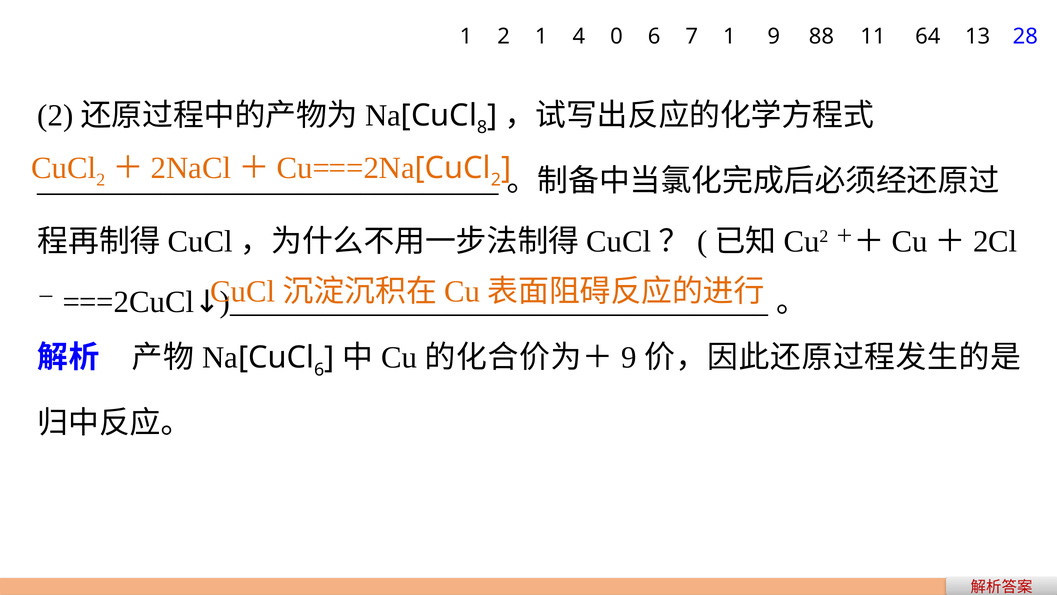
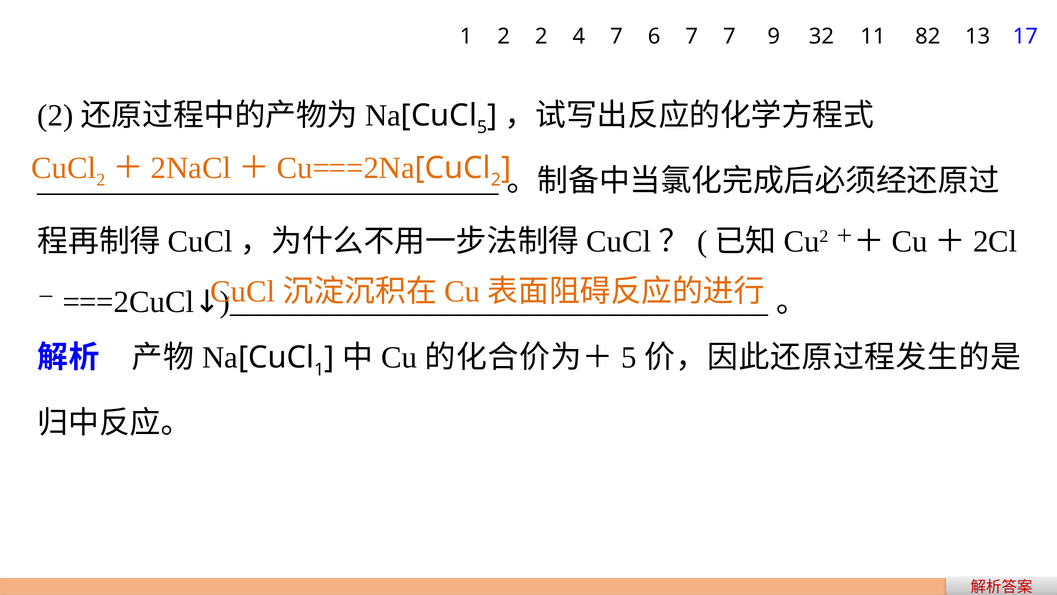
2 1: 1 -> 2
4 0: 0 -> 7
7 1: 1 -> 7
88: 88 -> 32
64: 64 -> 82
28: 28 -> 17
8 at (482, 127): 8 -> 5
6 at (319, 370): 6 -> 1
9 at (629, 358): 9 -> 5
